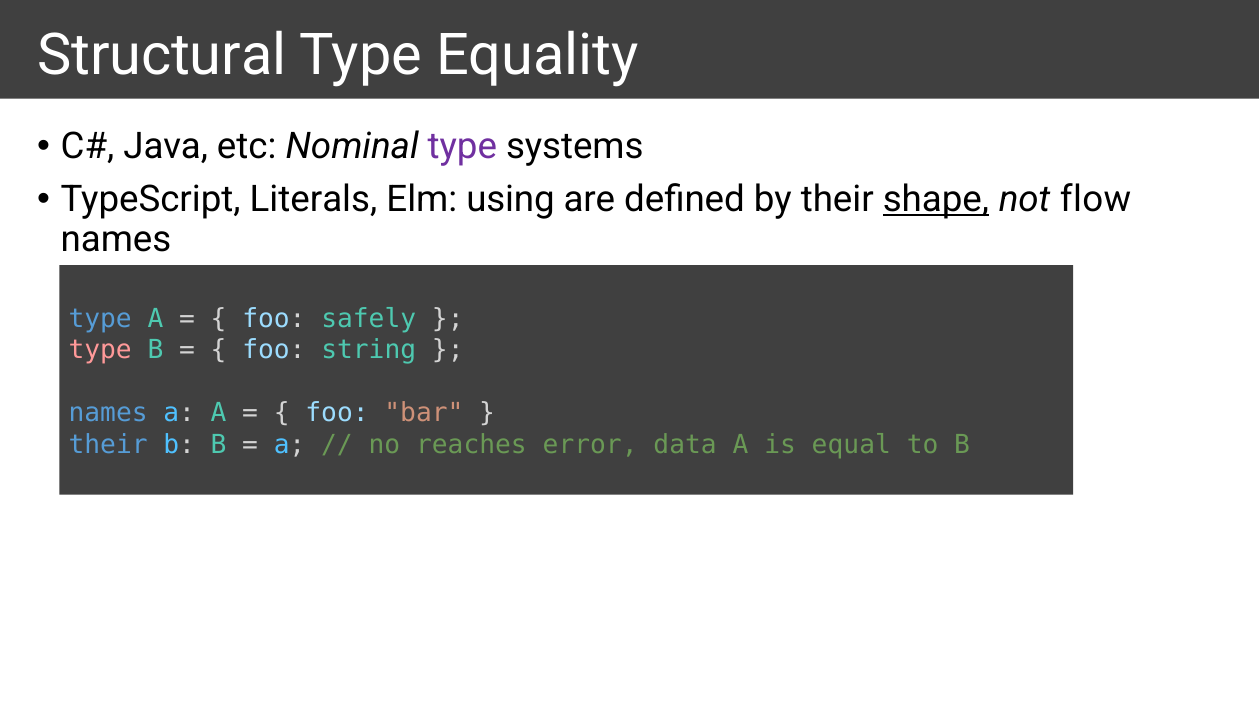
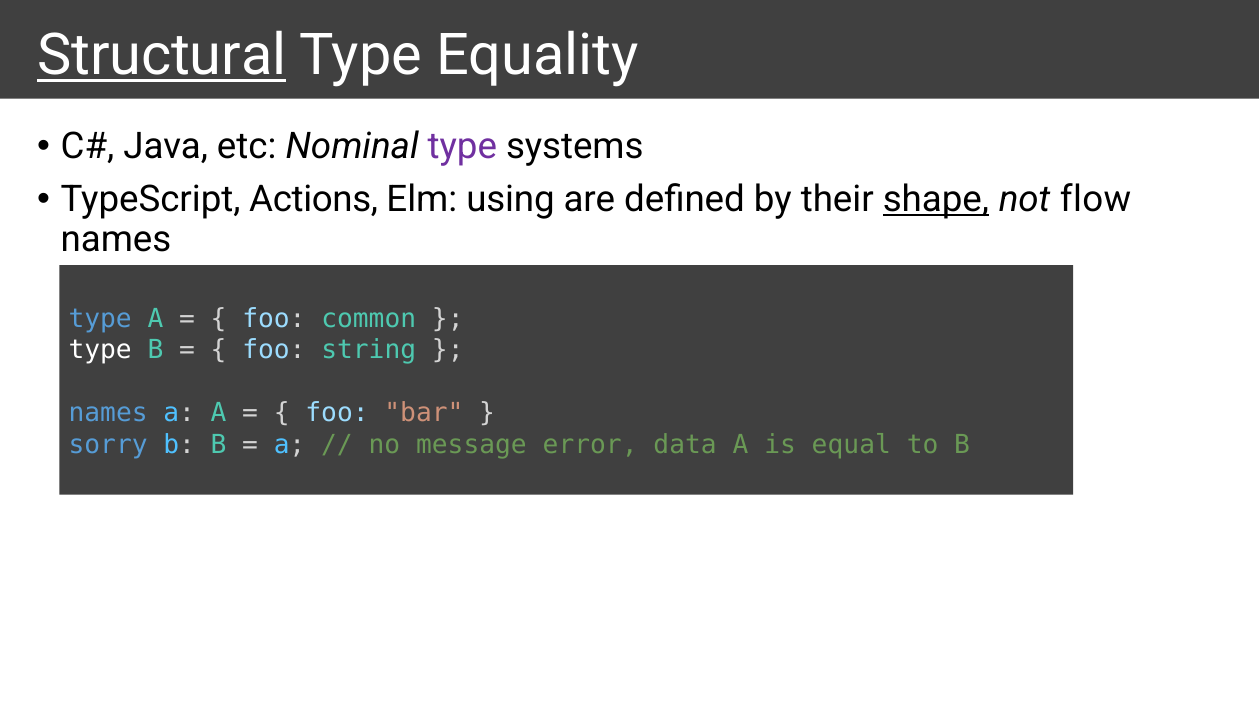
Structural underline: none -> present
Literals: Literals -> Actions
safely: safely -> common
type at (100, 350) colour: pink -> white
their at (108, 445): their -> sorry
reaches: reaches -> message
